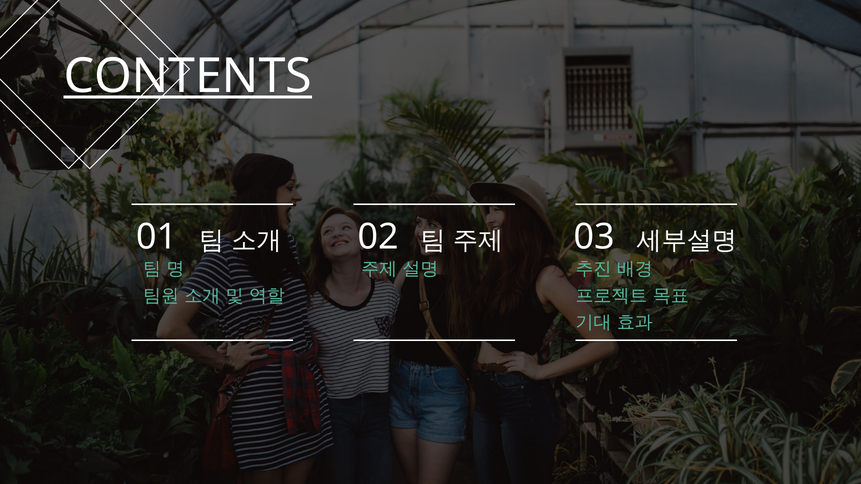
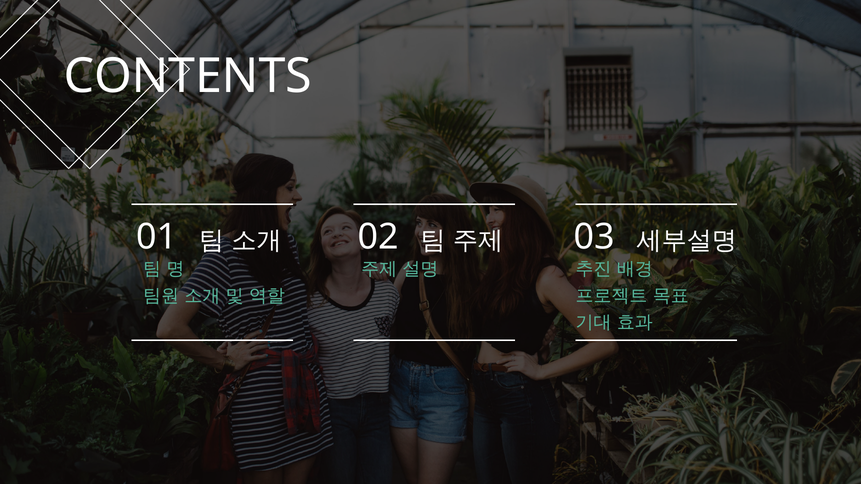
CONTENTS underline: present -> none
